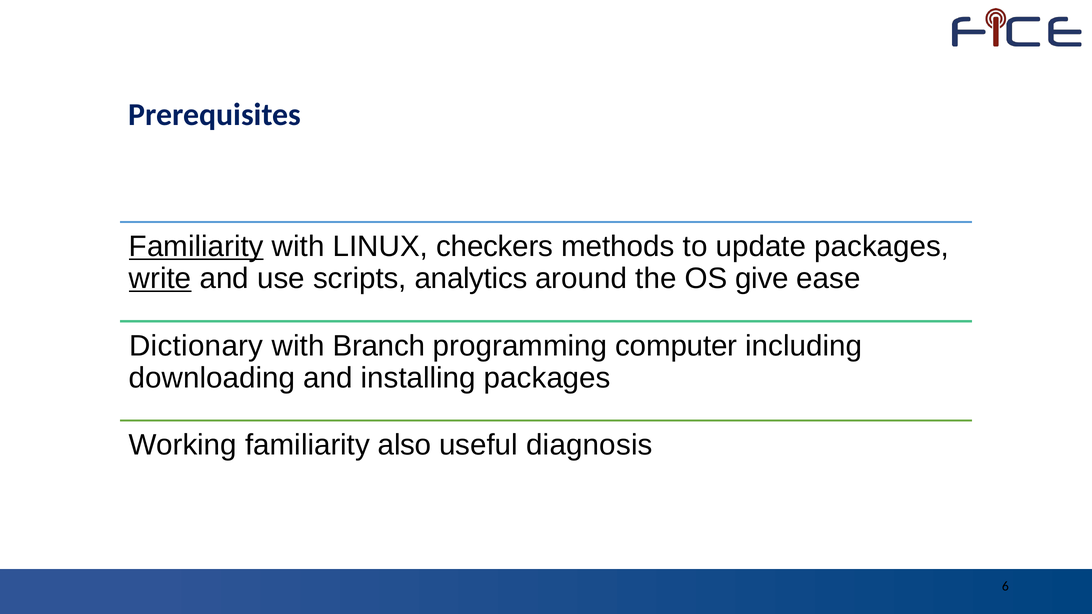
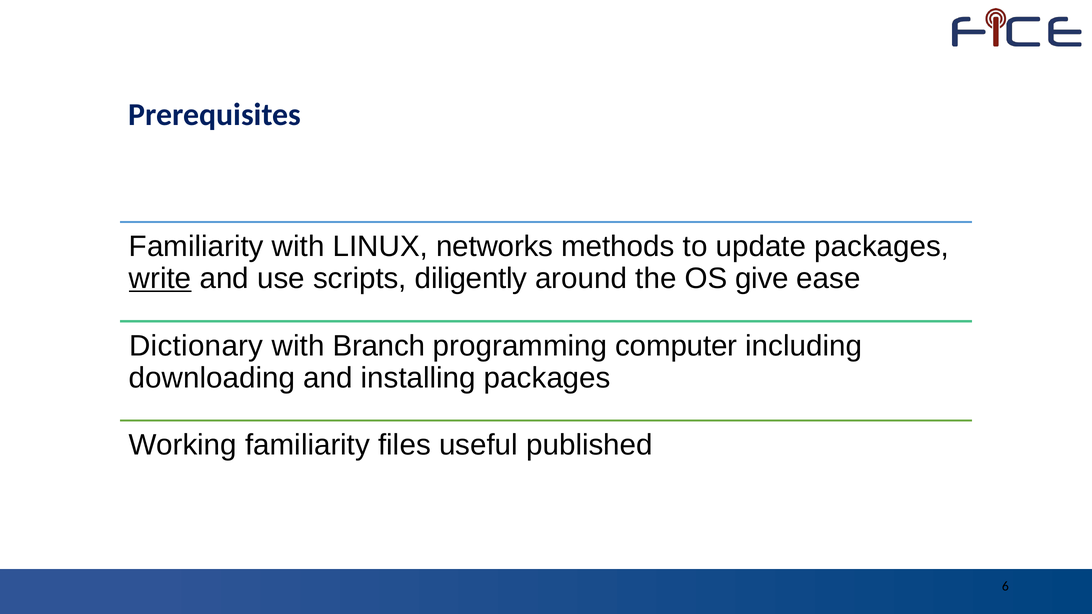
Familiarity at (196, 247) underline: present -> none
checkers: checkers -> networks
analytics: analytics -> diligently
also: also -> files
diagnosis: diagnosis -> published
